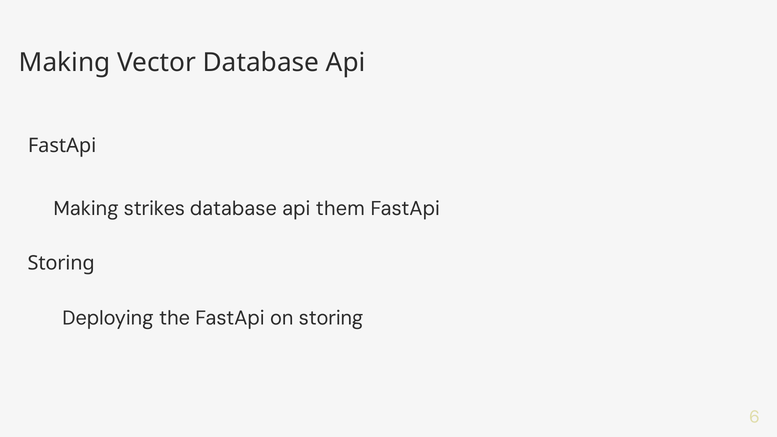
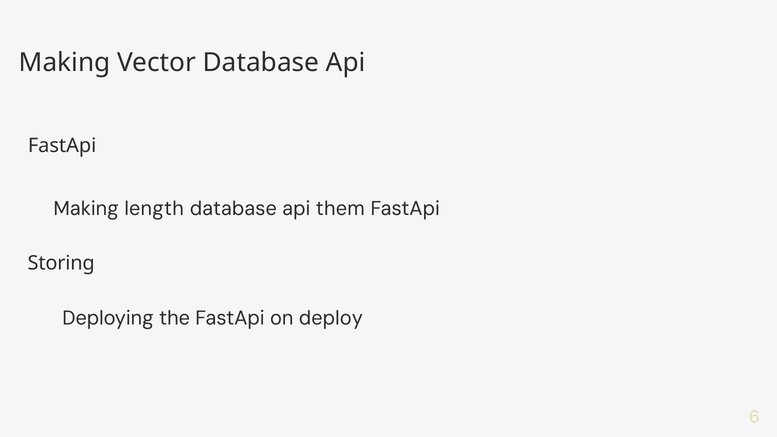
strikes: strikes -> length
on storing: storing -> deploy
